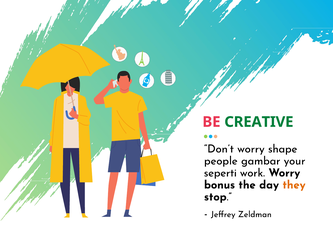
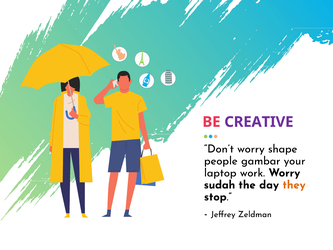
CREATIVE colour: green -> purple
seperti: seperti -> laptop
bonus: bonus -> sudah
